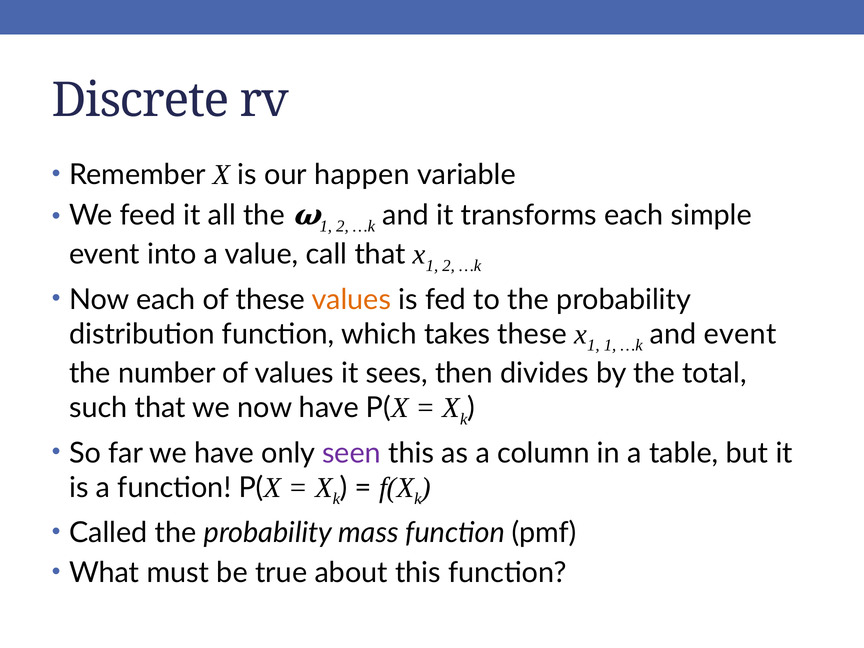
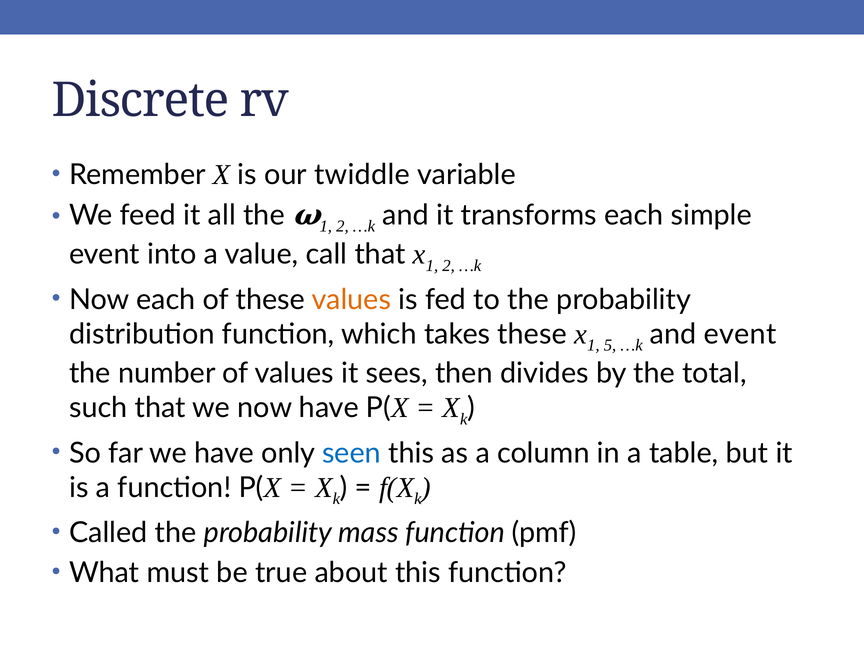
happen: happen -> twiddle
1 at (610, 345): 1 -> 5
seen colour: purple -> blue
